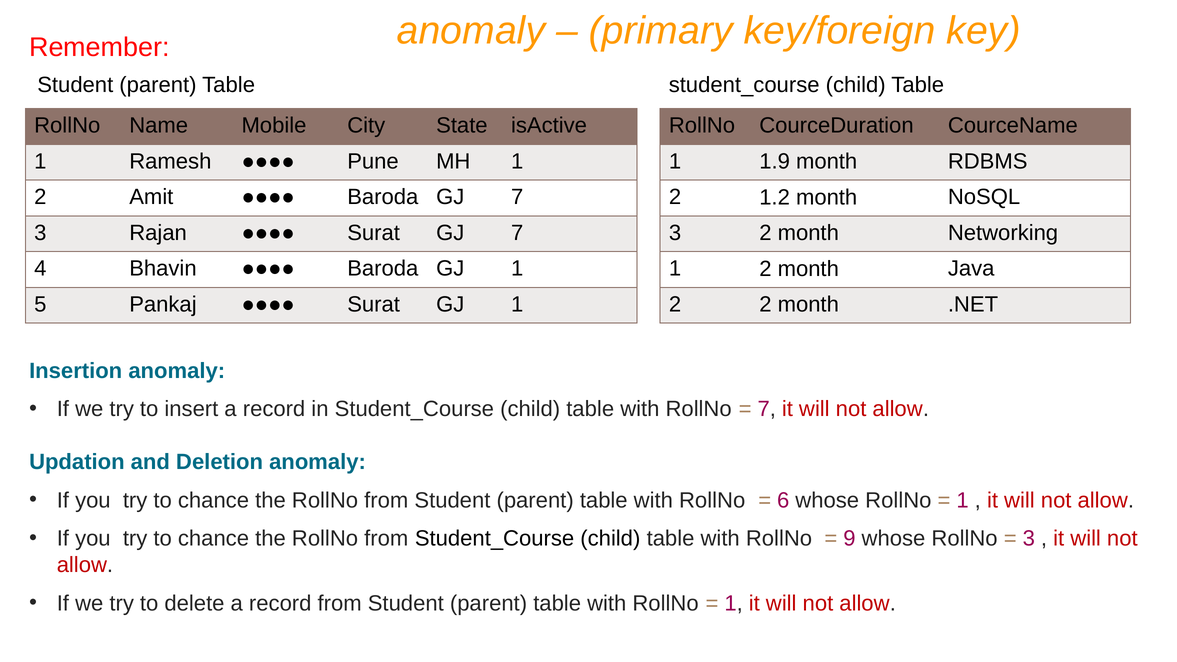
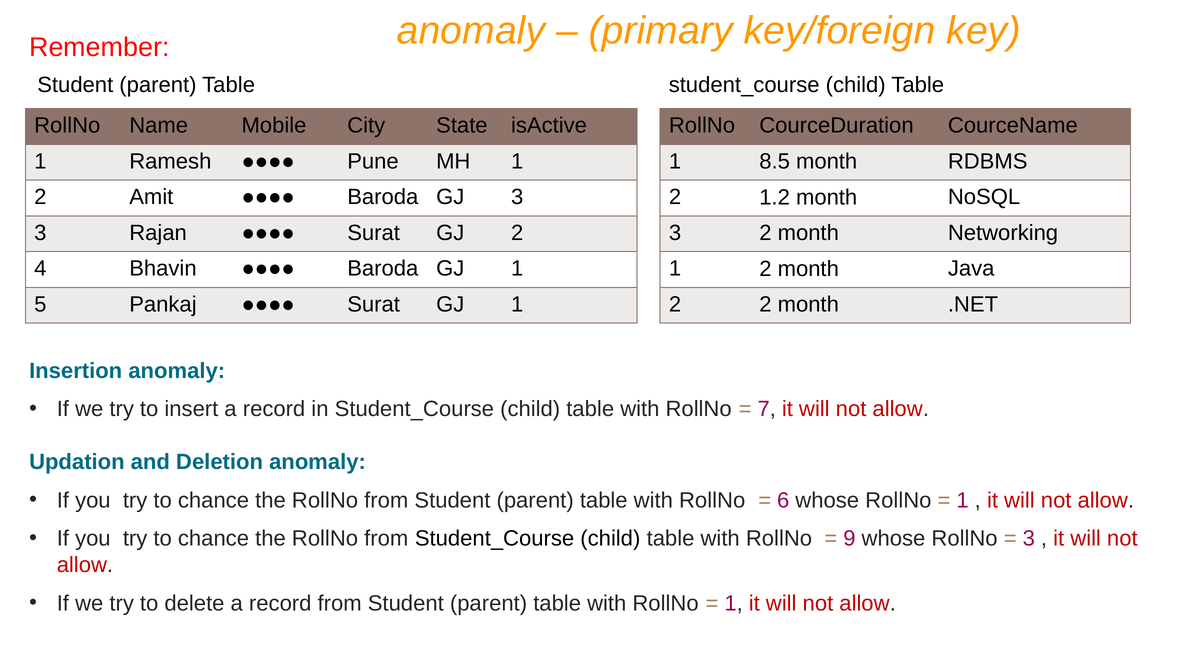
1.9: 1.9 -> 8.5
Baroda GJ 7: 7 -> 3
Surat GJ 7: 7 -> 2
